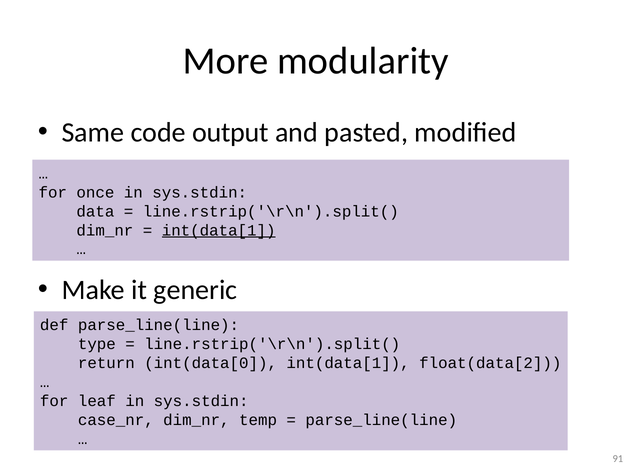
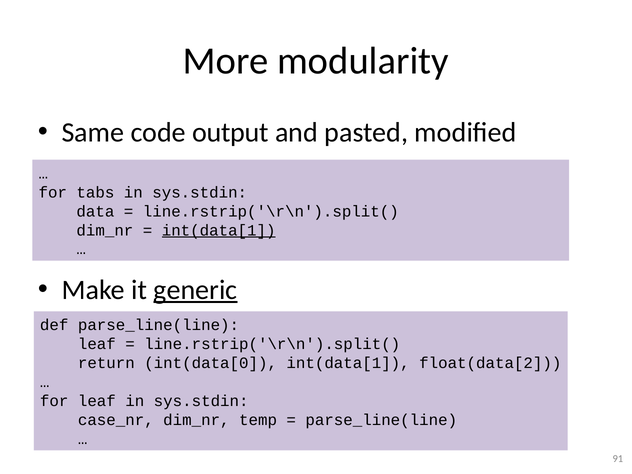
once: once -> tabs
generic underline: none -> present
type at (97, 344): type -> leaf
